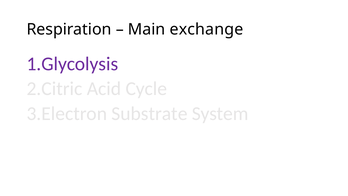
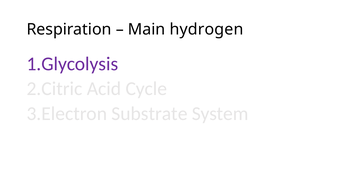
exchange: exchange -> hydrogen
